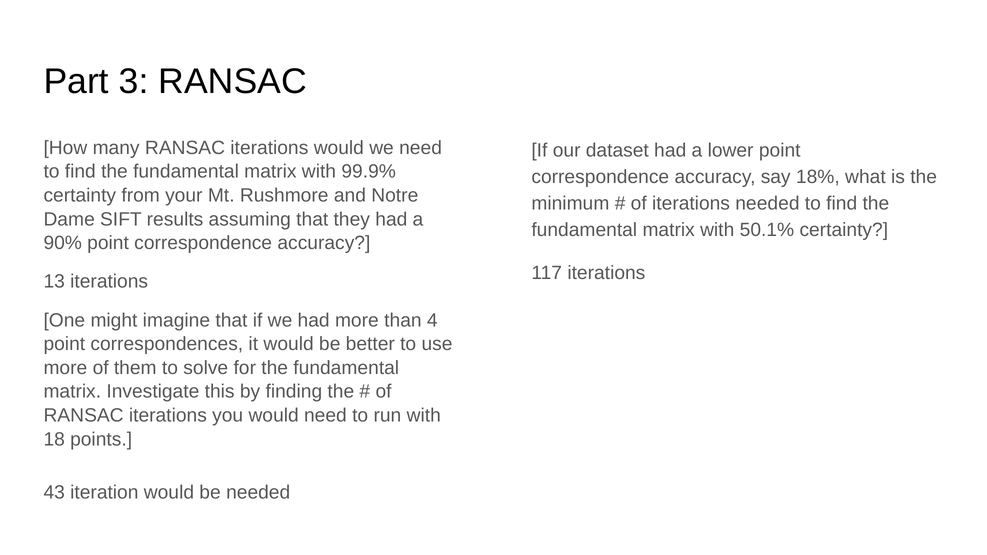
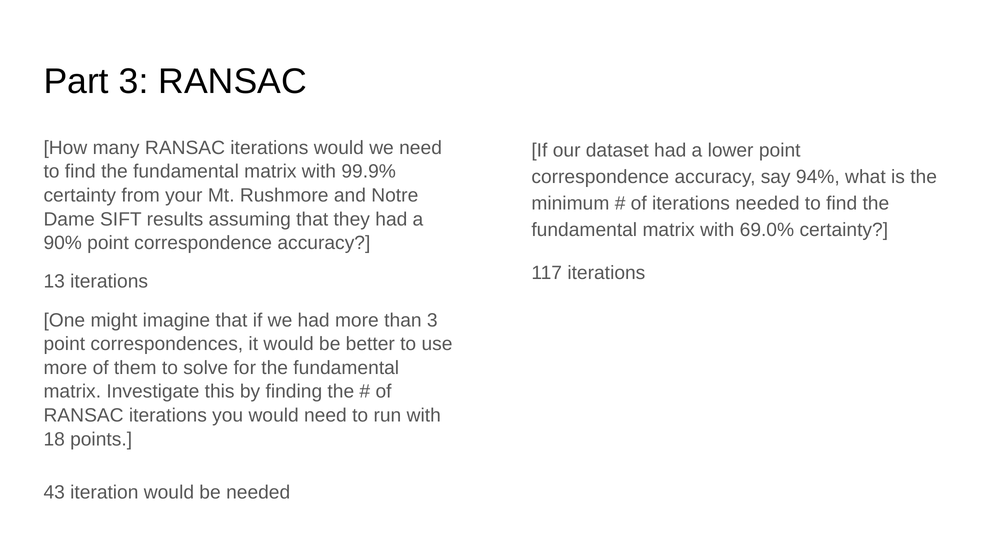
18%: 18% -> 94%
50.1%: 50.1% -> 69.0%
than 4: 4 -> 3
